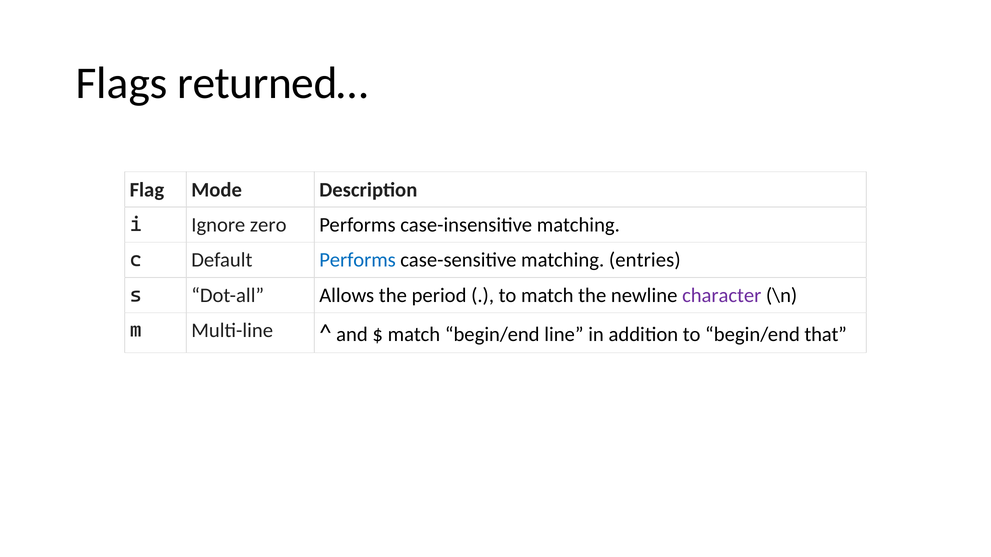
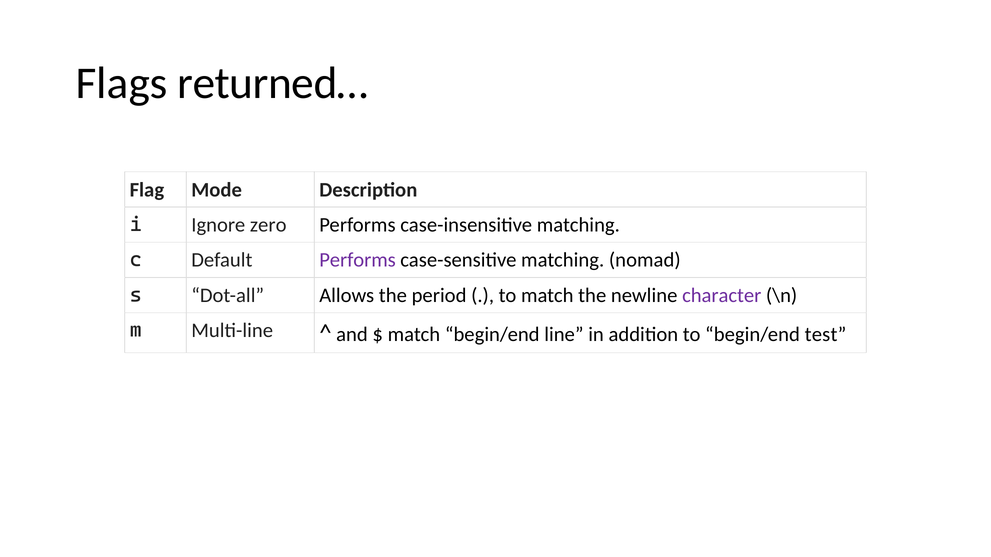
Performs at (358, 260) colour: blue -> purple
entries: entries -> nomad
that: that -> test
